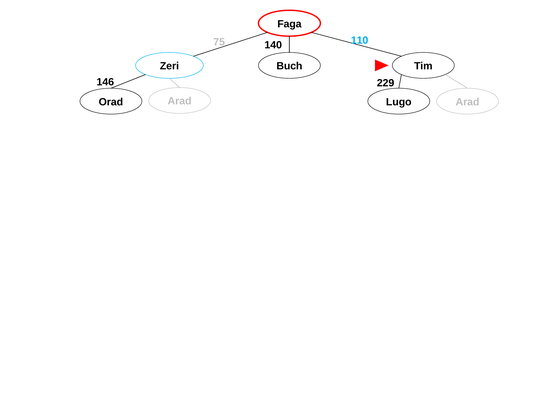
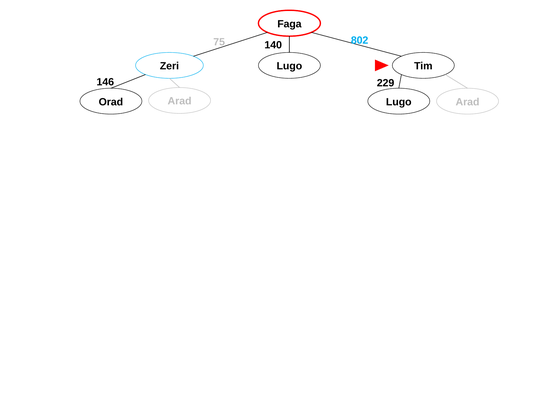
110: 110 -> 802
Buch at (289, 66): Buch -> Lugo
